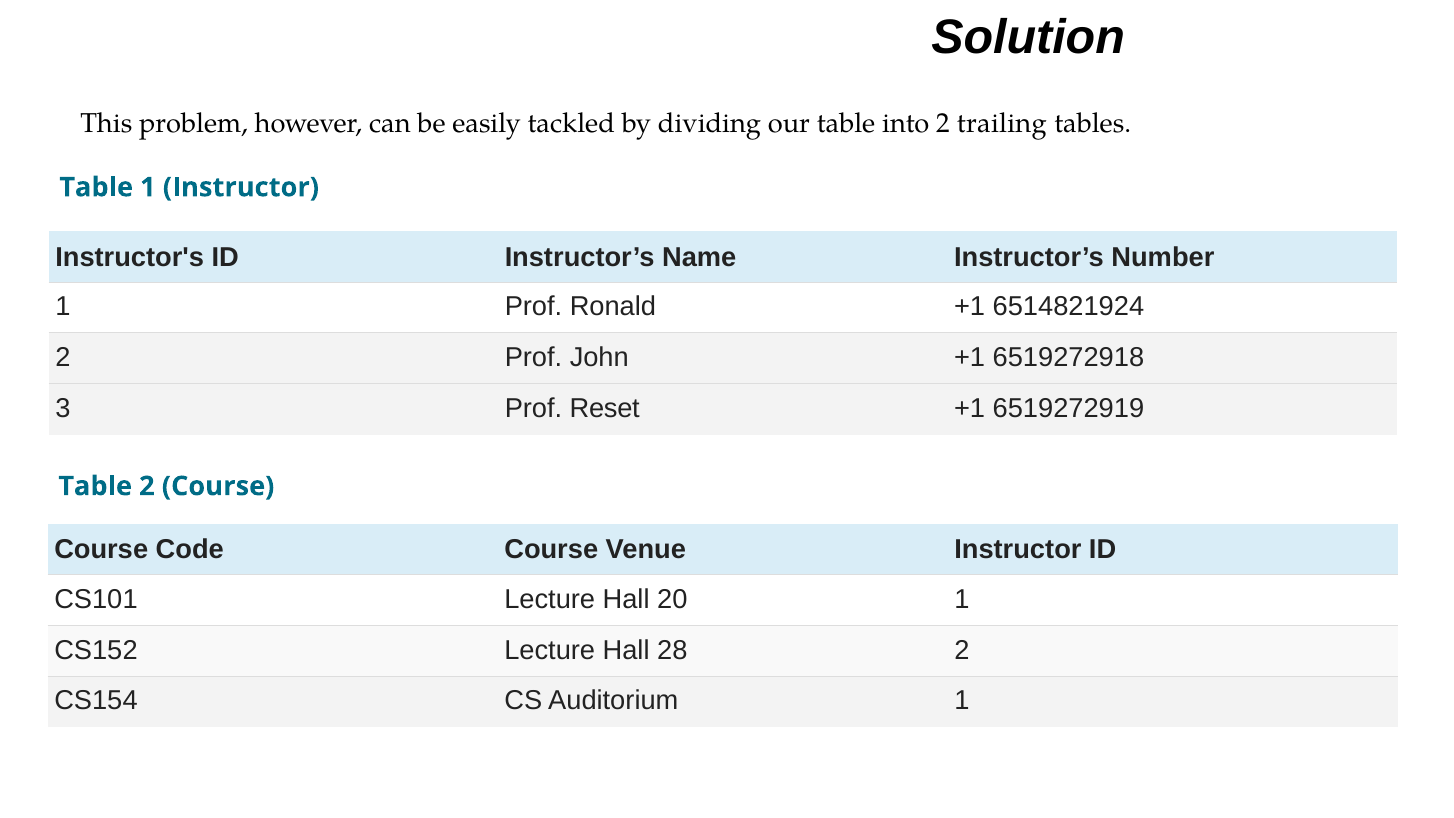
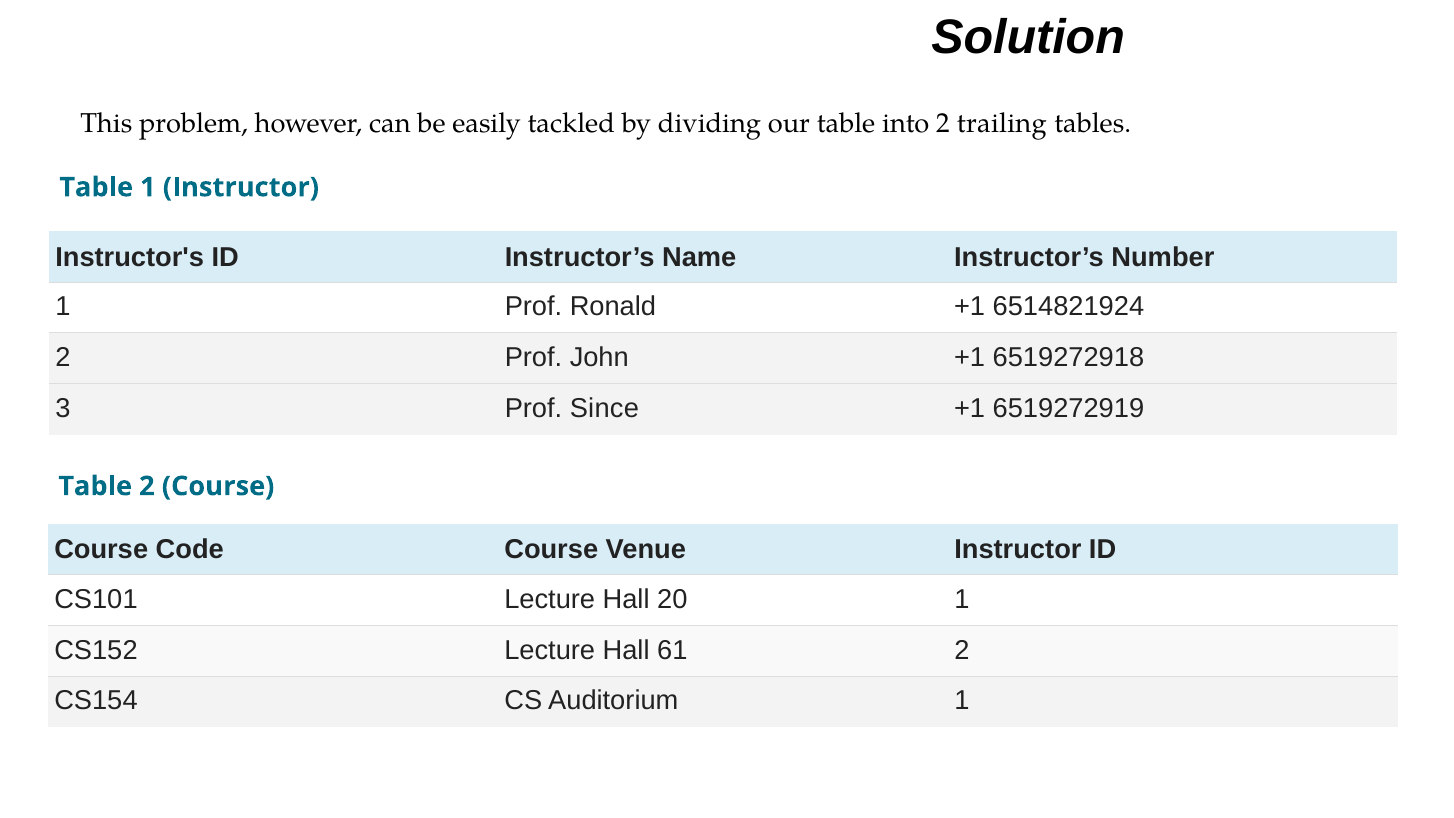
Reset: Reset -> Since
28: 28 -> 61
